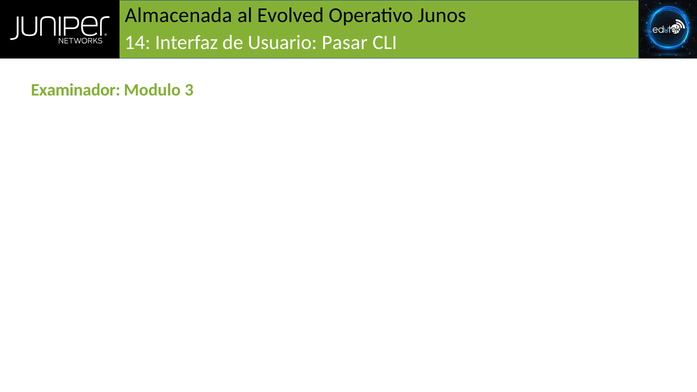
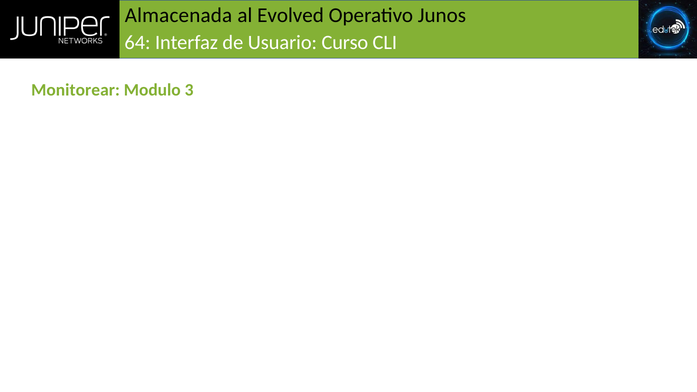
14: 14 -> 64
Pasar: Pasar -> Curso
Examinador: Examinador -> Monitorear
